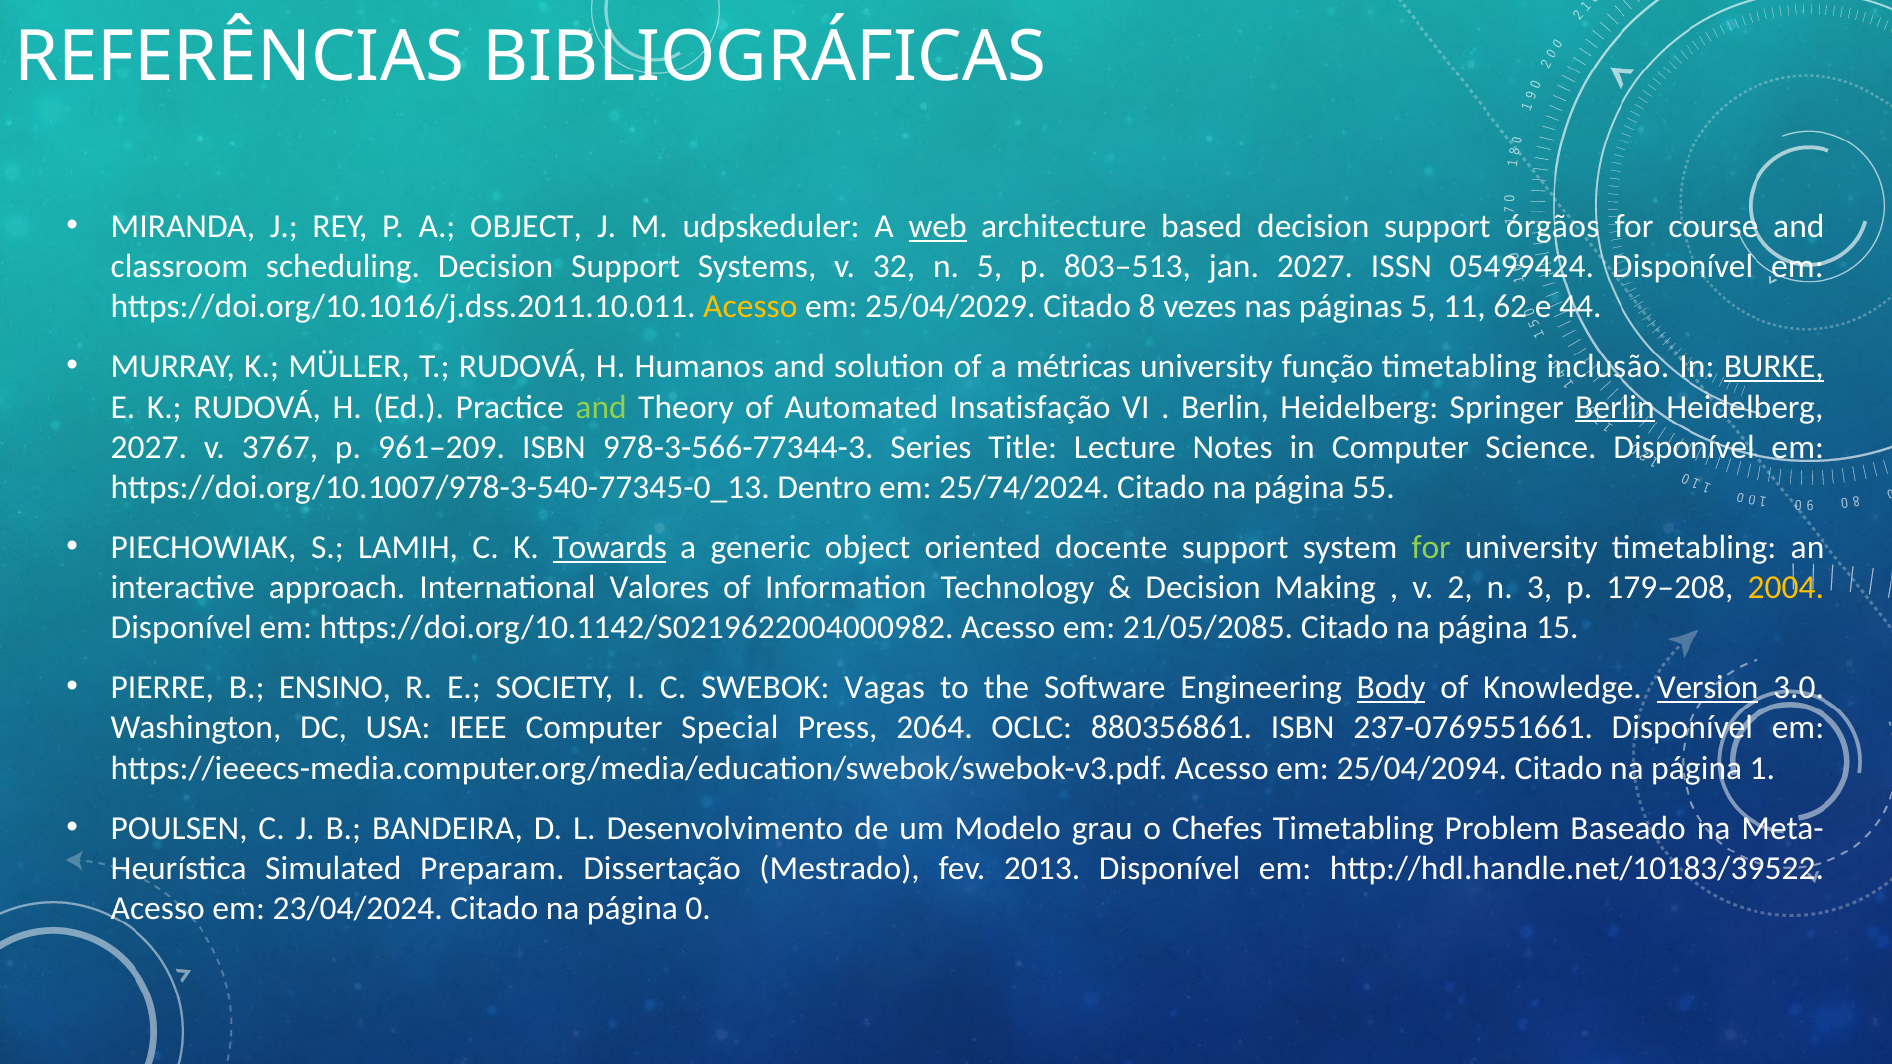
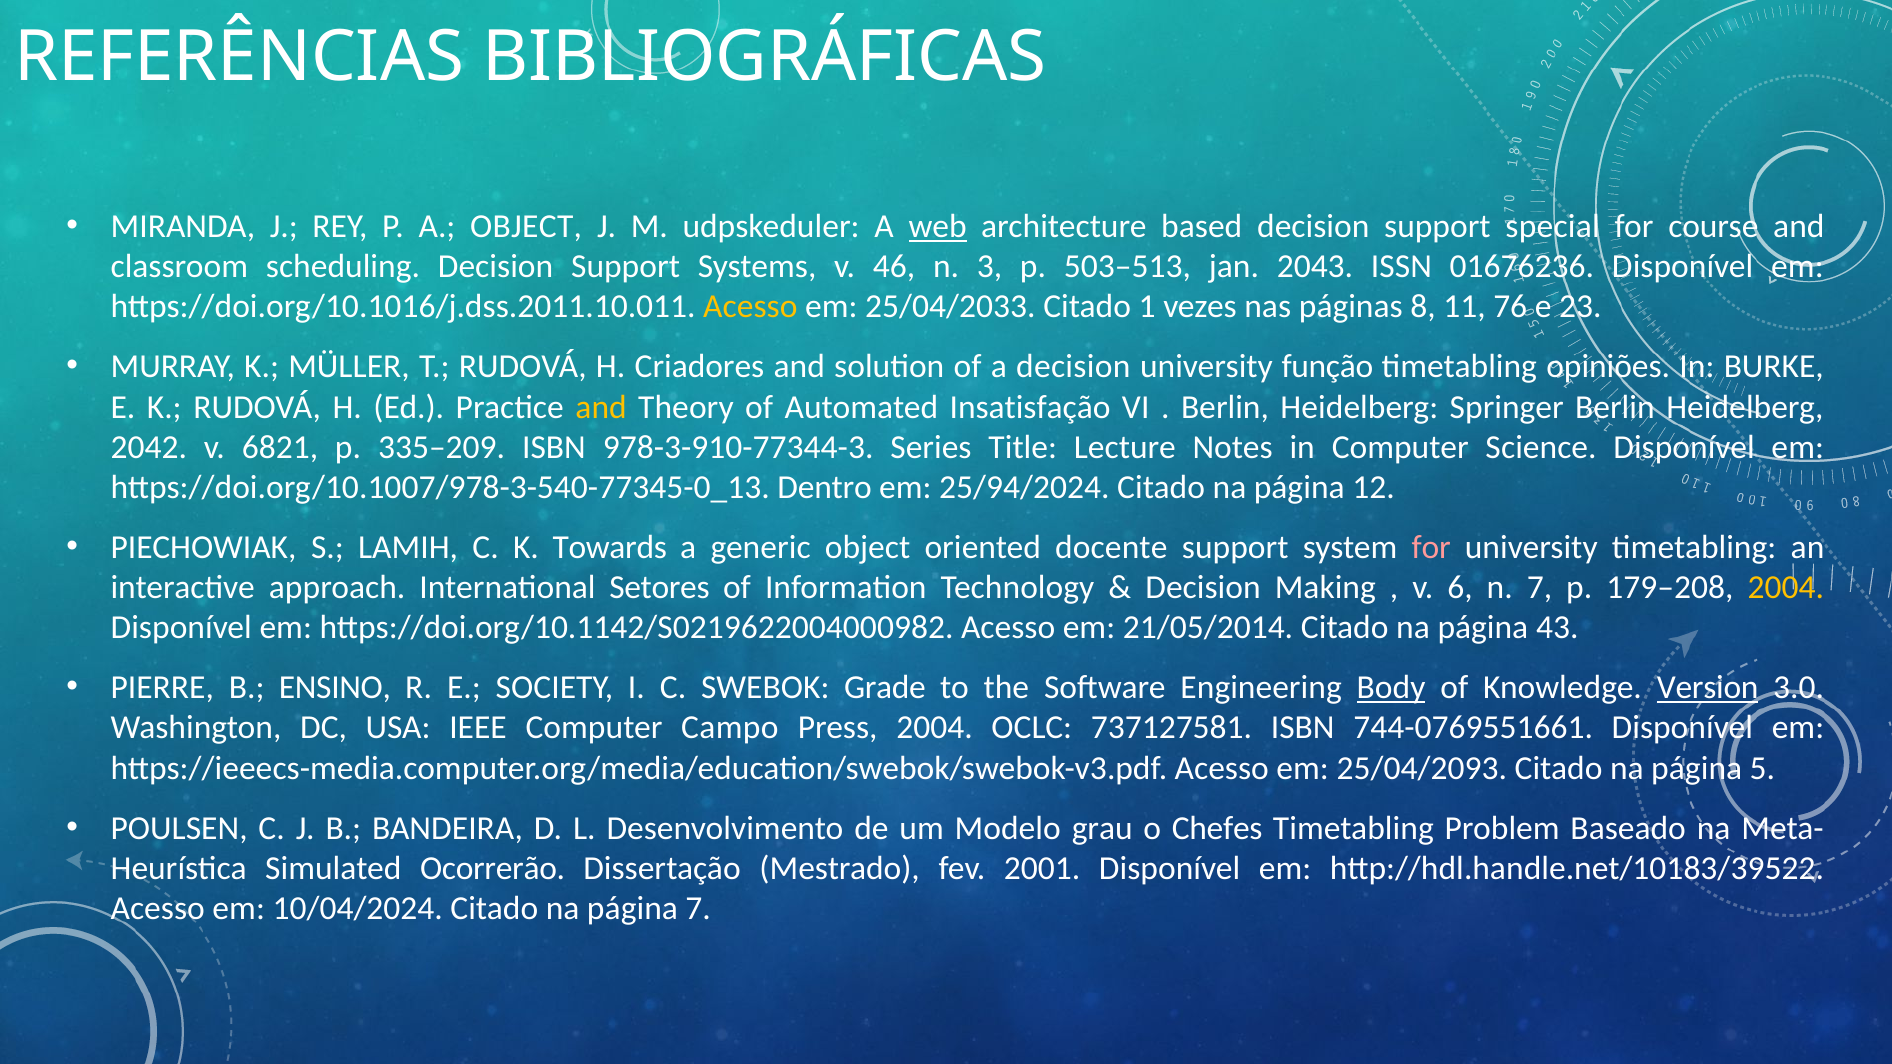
órgãos: órgãos -> special
32: 32 -> 46
n 5: 5 -> 3
803–513: 803–513 -> 503–513
jan 2027: 2027 -> 2043
05499424: 05499424 -> 01676236
25/04/2029: 25/04/2029 -> 25/04/2033
8: 8 -> 1
páginas 5: 5 -> 8
62: 62 -> 76
44: 44 -> 23
Humanos: Humanos -> Criadores
a métricas: métricas -> decision
inclusão: inclusão -> opiniões
BURKE underline: present -> none
and at (601, 407) colour: light green -> yellow
Berlin at (1615, 407) underline: present -> none
2027 at (149, 447): 2027 -> 2042
3767: 3767 -> 6821
961–209: 961–209 -> 335–209
978-3-566-77344-3: 978-3-566-77344-3 -> 978-3-910-77344-3
25/74/2024: 25/74/2024 -> 25/94/2024
55: 55 -> 12
Towards underline: present -> none
for at (1431, 547) colour: light green -> pink
Valores: Valores -> Setores
2: 2 -> 6
n 3: 3 -> 7
21/05/2085: 21/05/2085 -> 21/05/2014
15: 15 -> 43
Vagas: Vagas -> Grade
Special: Special -> Campo
Press 2064: 2064 -> 2004
880356861: 880356861 -> 737127581
237-0769551661: 237-0769551661 -> 744-0769551661
25/04/2094: 25/04/2094 -> 25/04/2093
1: 1 -> 5
Preparam: Preparam -> Ocorrerão
2013: 2013 -> 2001
23/04/2024: 23/04/2024 -> 10/04/2024
página 0: 0 -> 7
